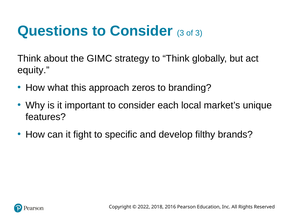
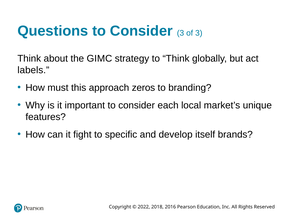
equity: equity -> labels
what: what -> must
filthy: filthy -> itself
